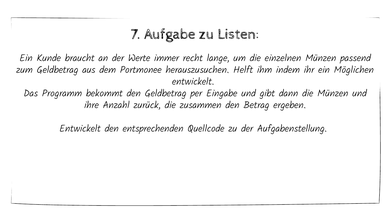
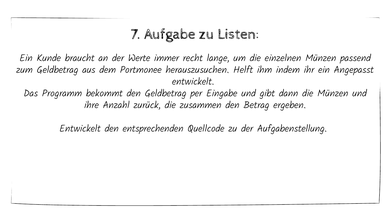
Möglichen: Möglichen -> Angepasst
